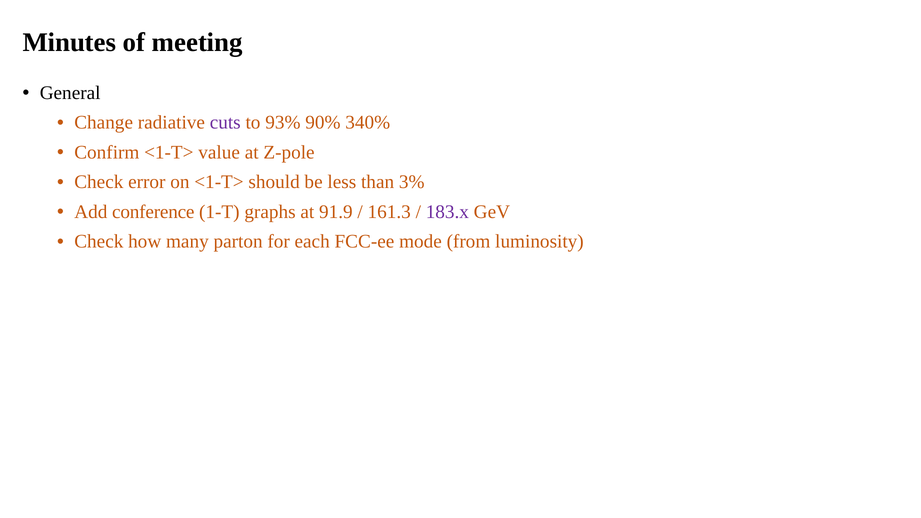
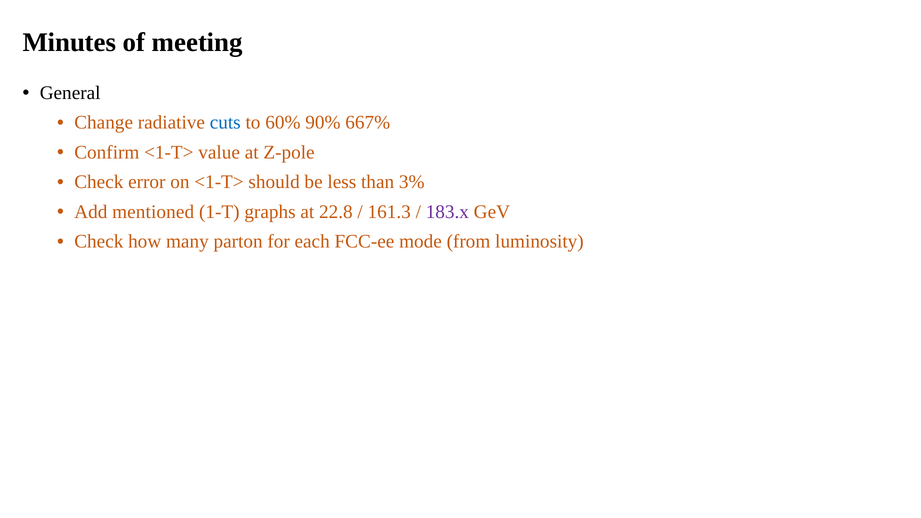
cuts colour: purple -> blue
93%: 93% -> 60%
340%: 340% -> 667%
conference: conference -> mentioned
91.9: 91.9 -> 22.8
